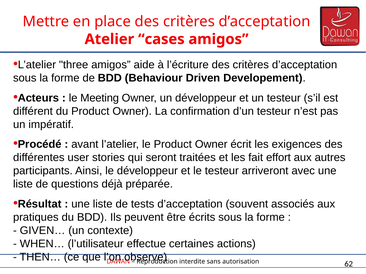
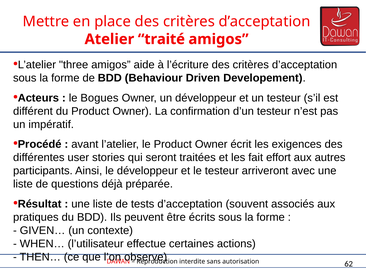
cases: cases -> traité
Meeting: Meeting -> Bogues
